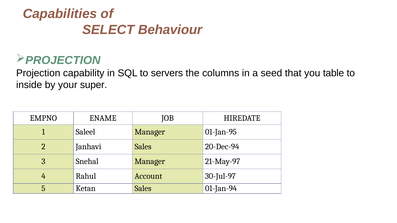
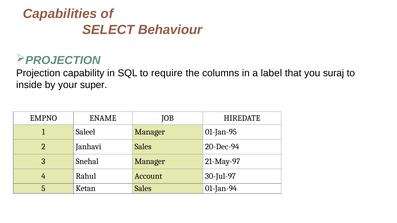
servers: servers -> require
seed: seed -> label
table: table -> suraj
